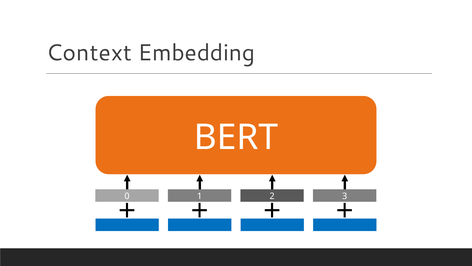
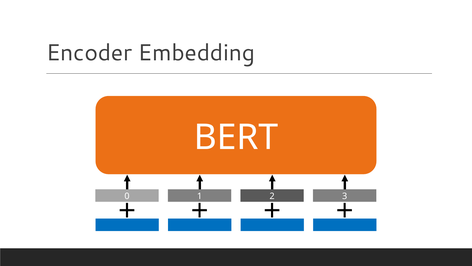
Context: Context -> Encoder
